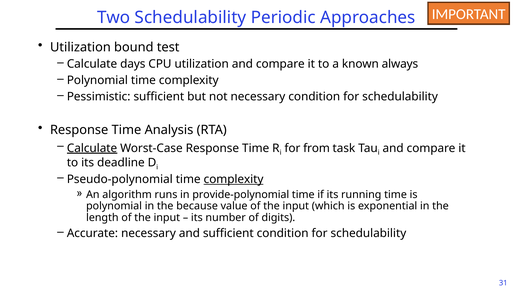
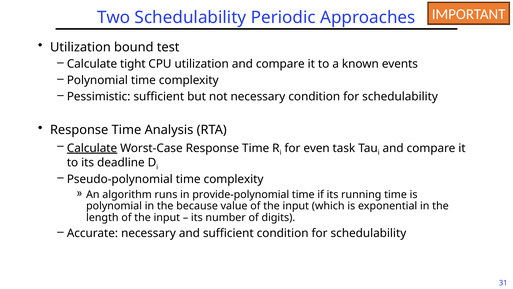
days: days -> tight
always: always -> events
from: from -> even
complexity at (234, 179) underline: present -> none
